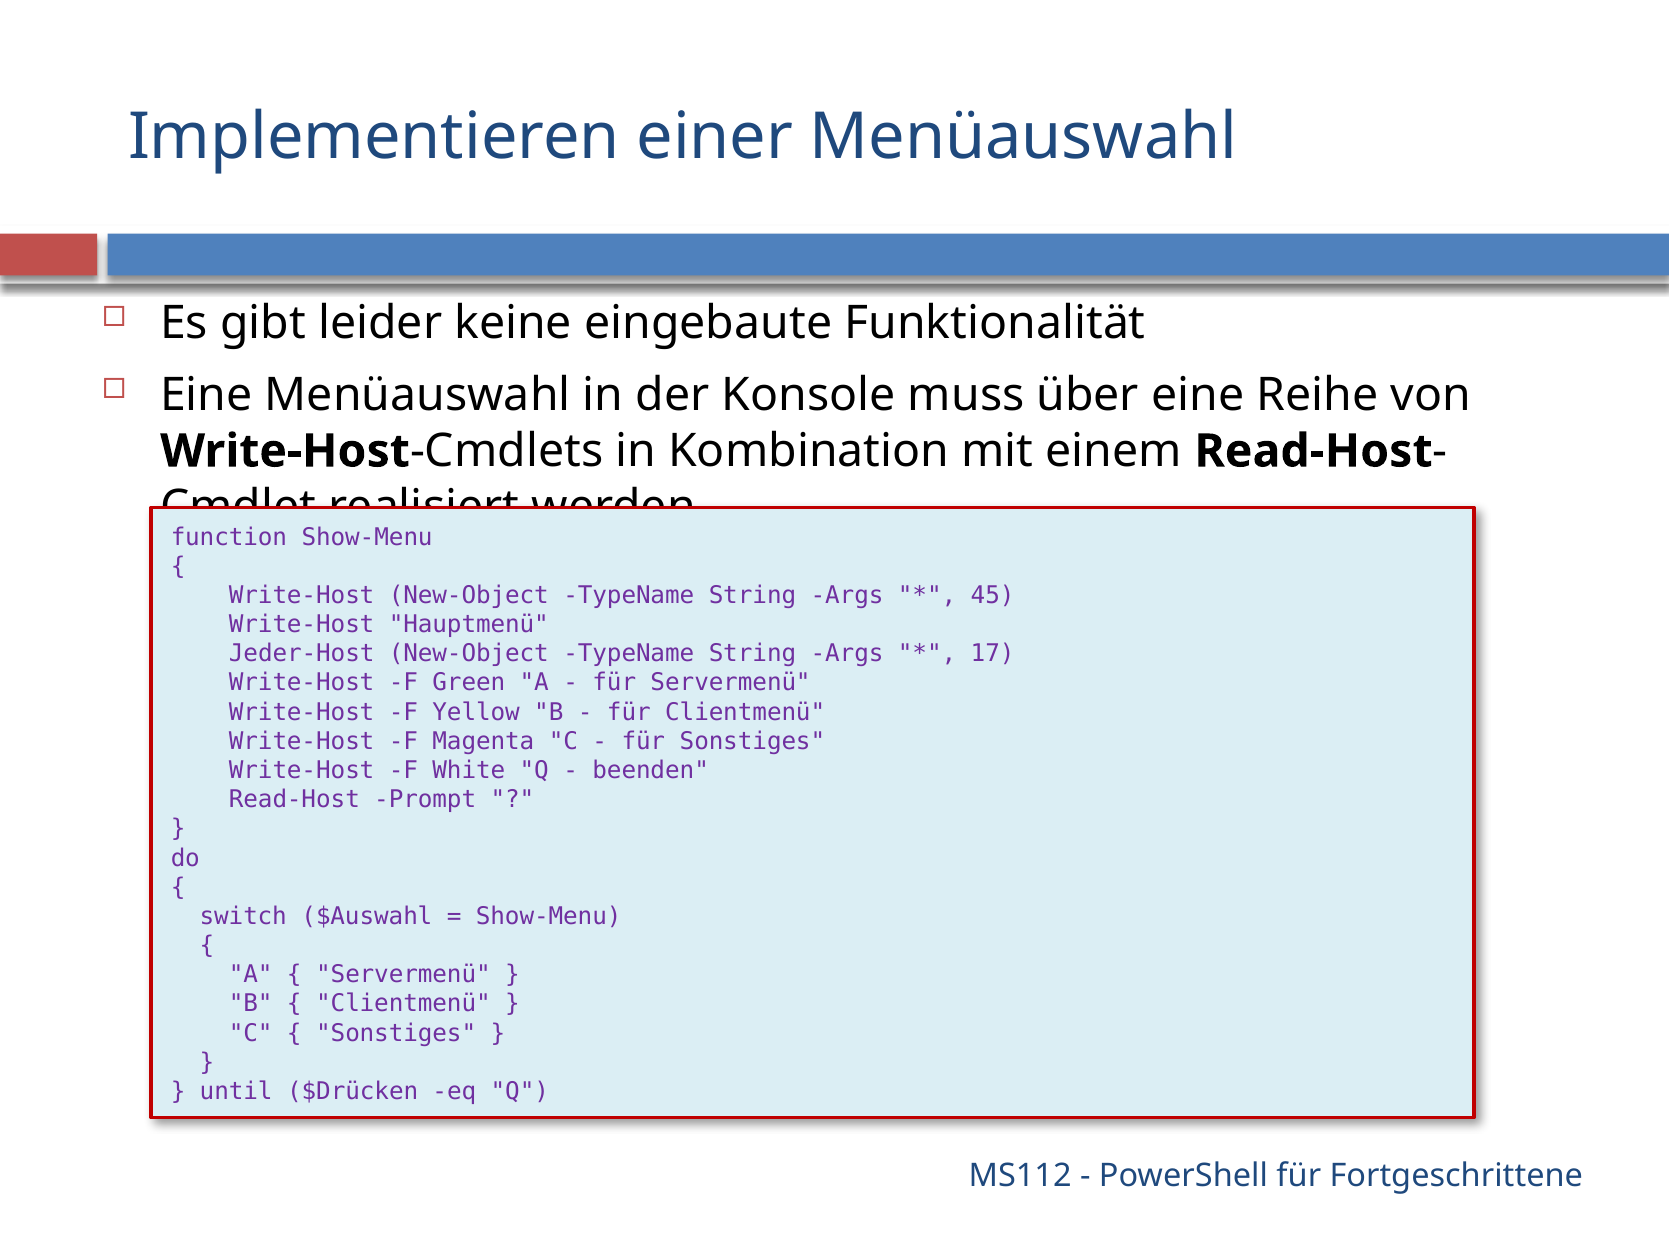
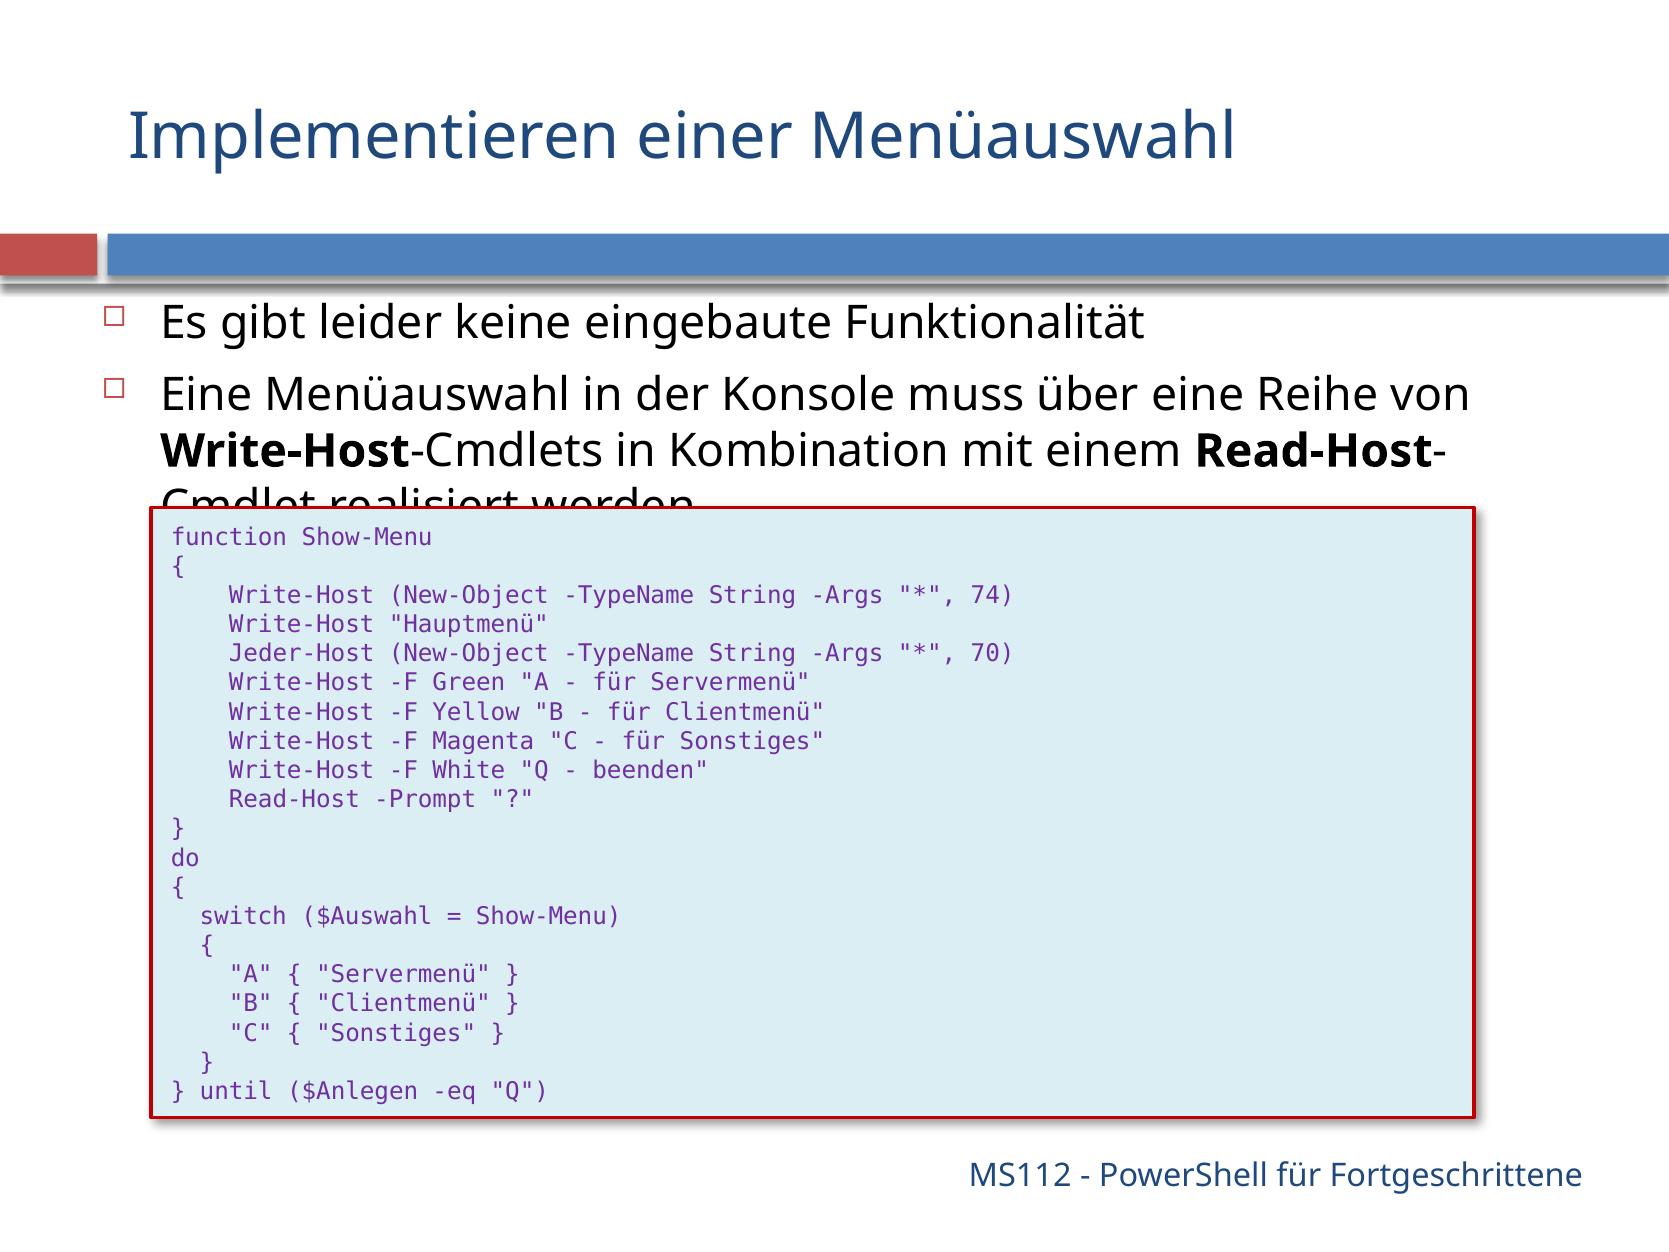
45: 45 -> 74
17: 17 -> 70
$Drücken: $Drücken -> $Anlegen
